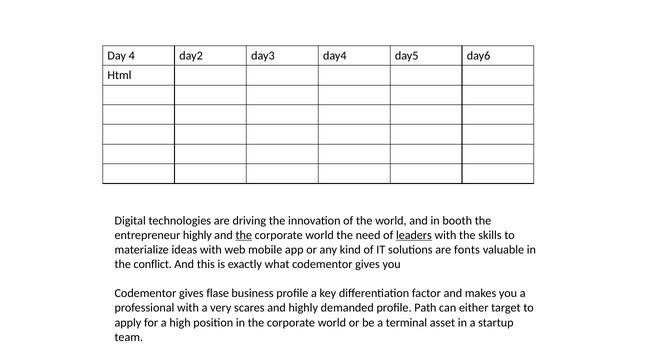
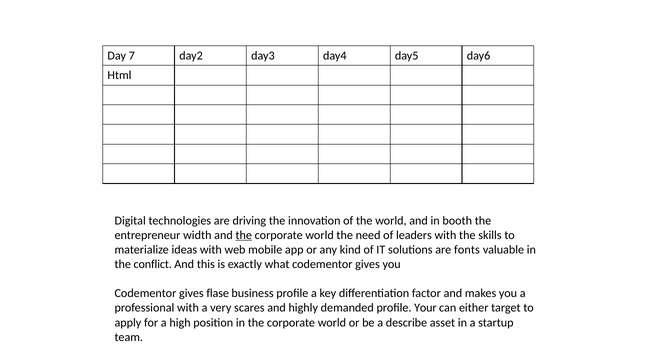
4: 4 -> 7
entrepreneur highly: highly -> width
leaders underline: present -> none
Path: Path -> Your
terminal: terminal -> describe
